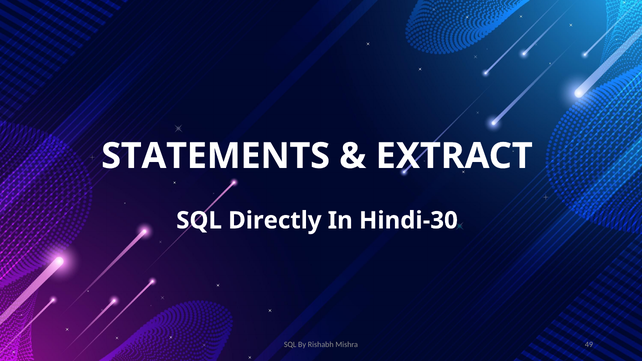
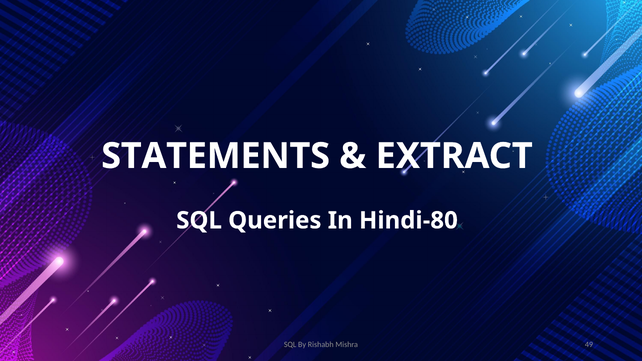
Directly: Directly -> Queries
Hindi-30: Hindi-30 -> Hindi-80
